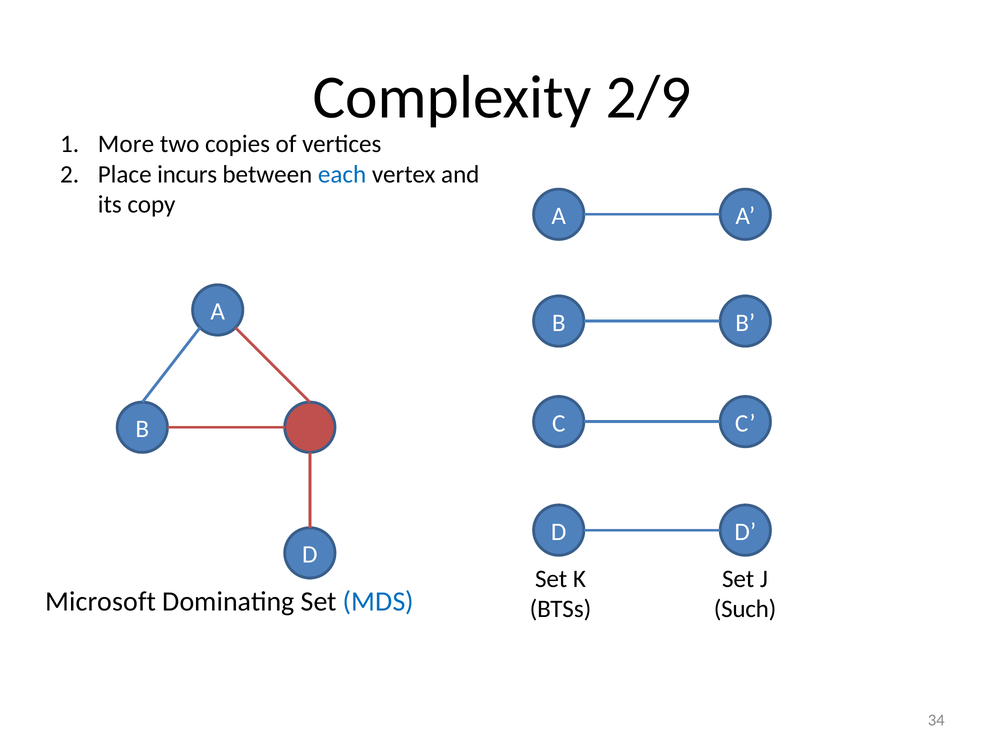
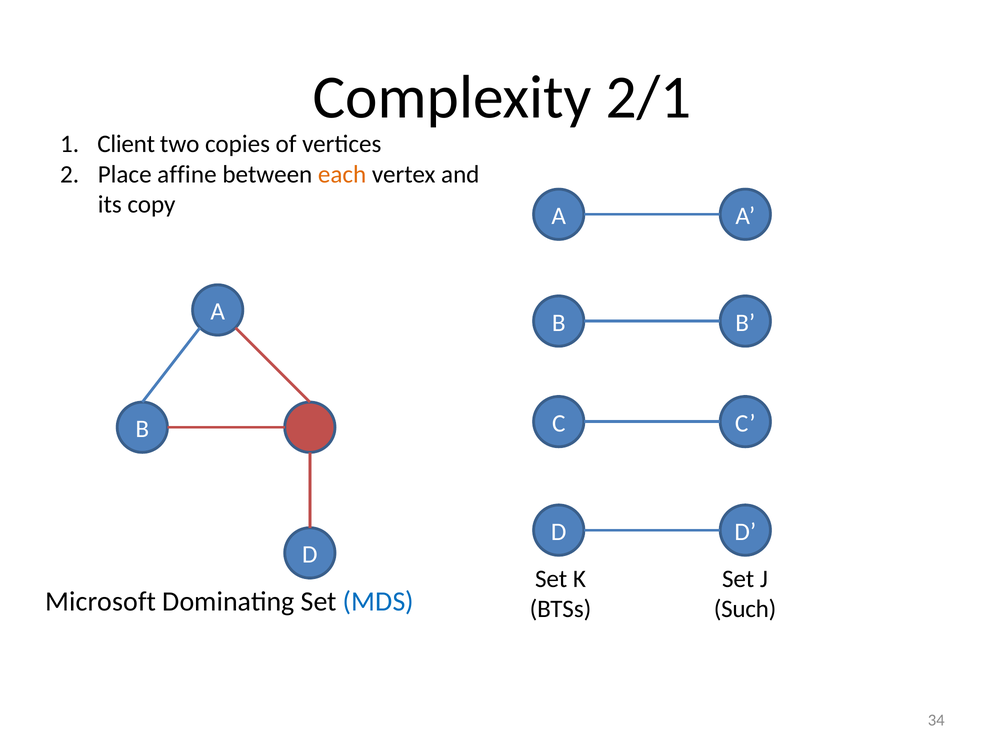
2/9: 2/9 -> 2/1
More: More -> Client
incurs: incurs -> affine
each colour: blue -> orange
